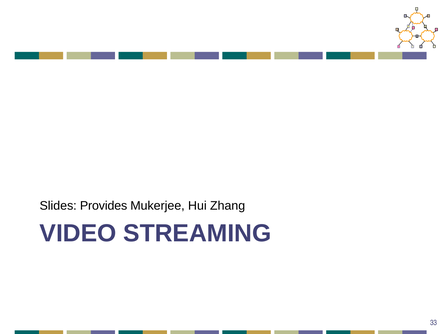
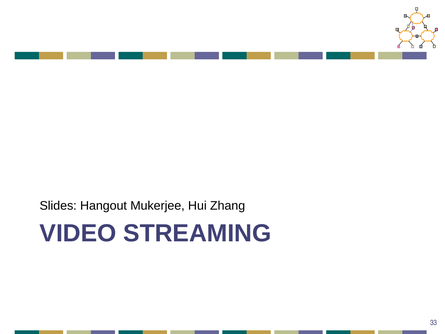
Provides: Provides -> Hangout
